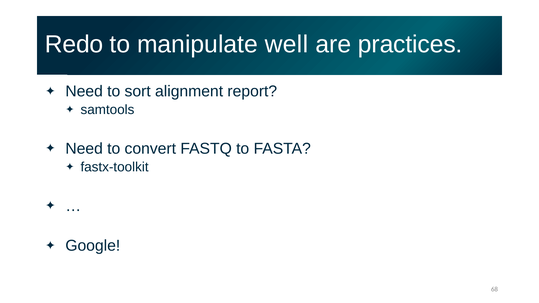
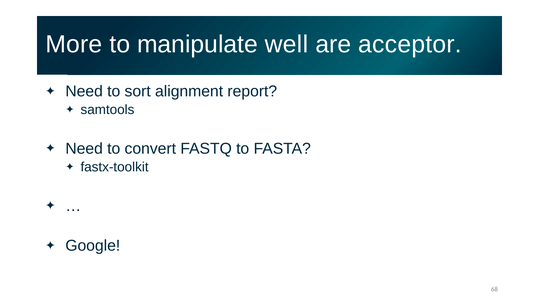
Redo: Redo -> More
practices: practices -> acceptor
